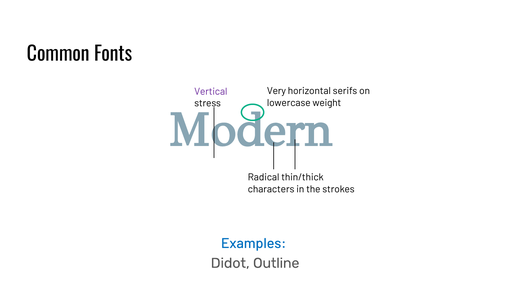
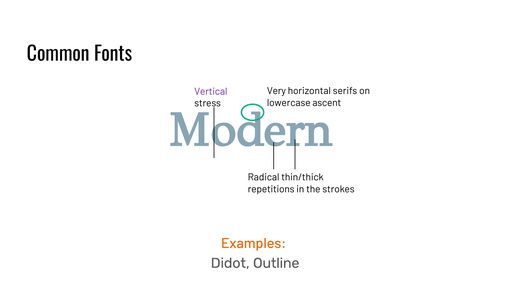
weight: weight -> ascent
characters: characters -> repetitions
Examples colour: blue -> orange
